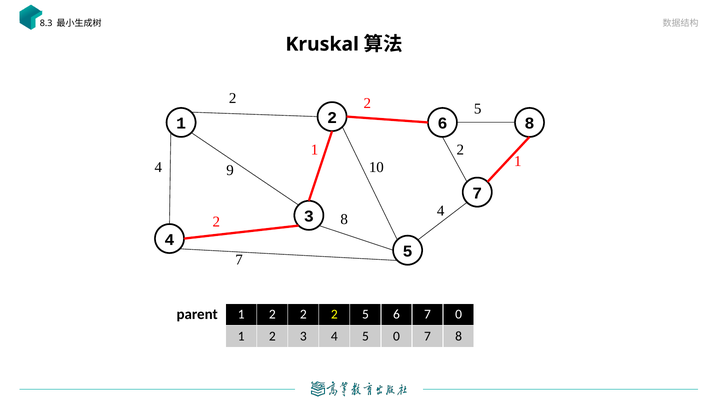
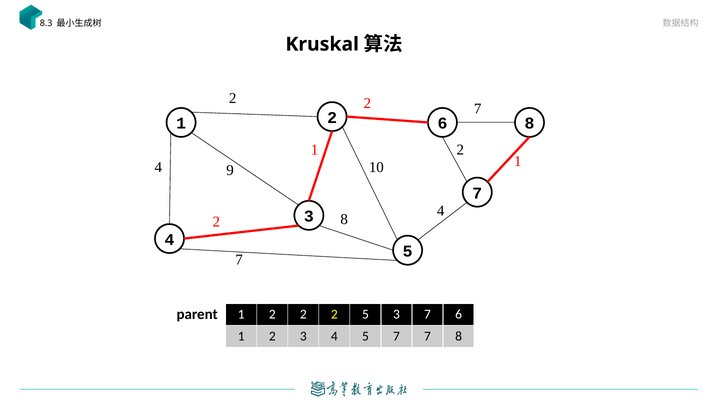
5 at (478, 109): 5 -> 7
5 6: 6 -> 3
7 0: 0 -> 6
5 0: 0 -> 7
